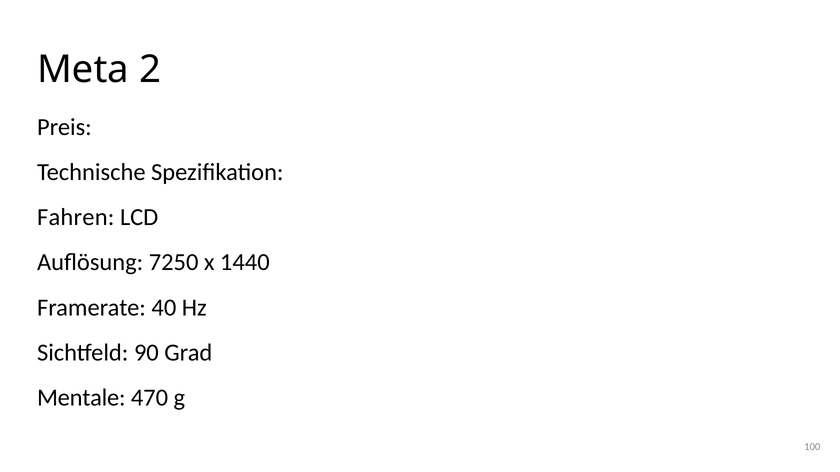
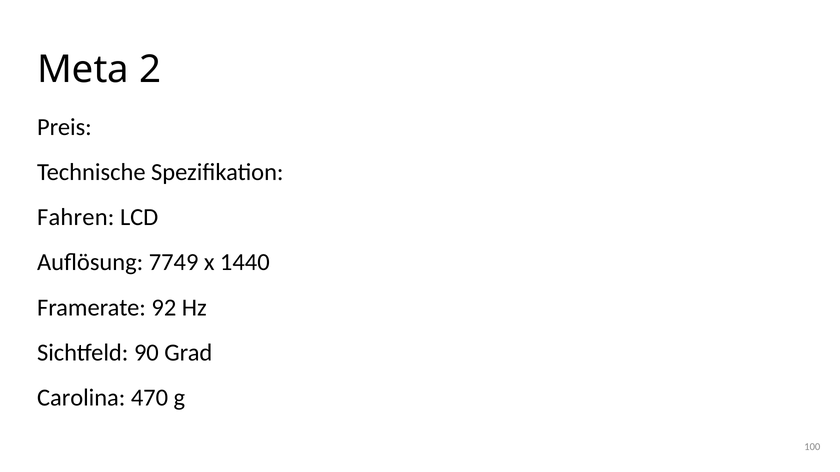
7250: 7250 -> 7749
40: 40 -> 92
Mentale: Mentale -> Carolina
